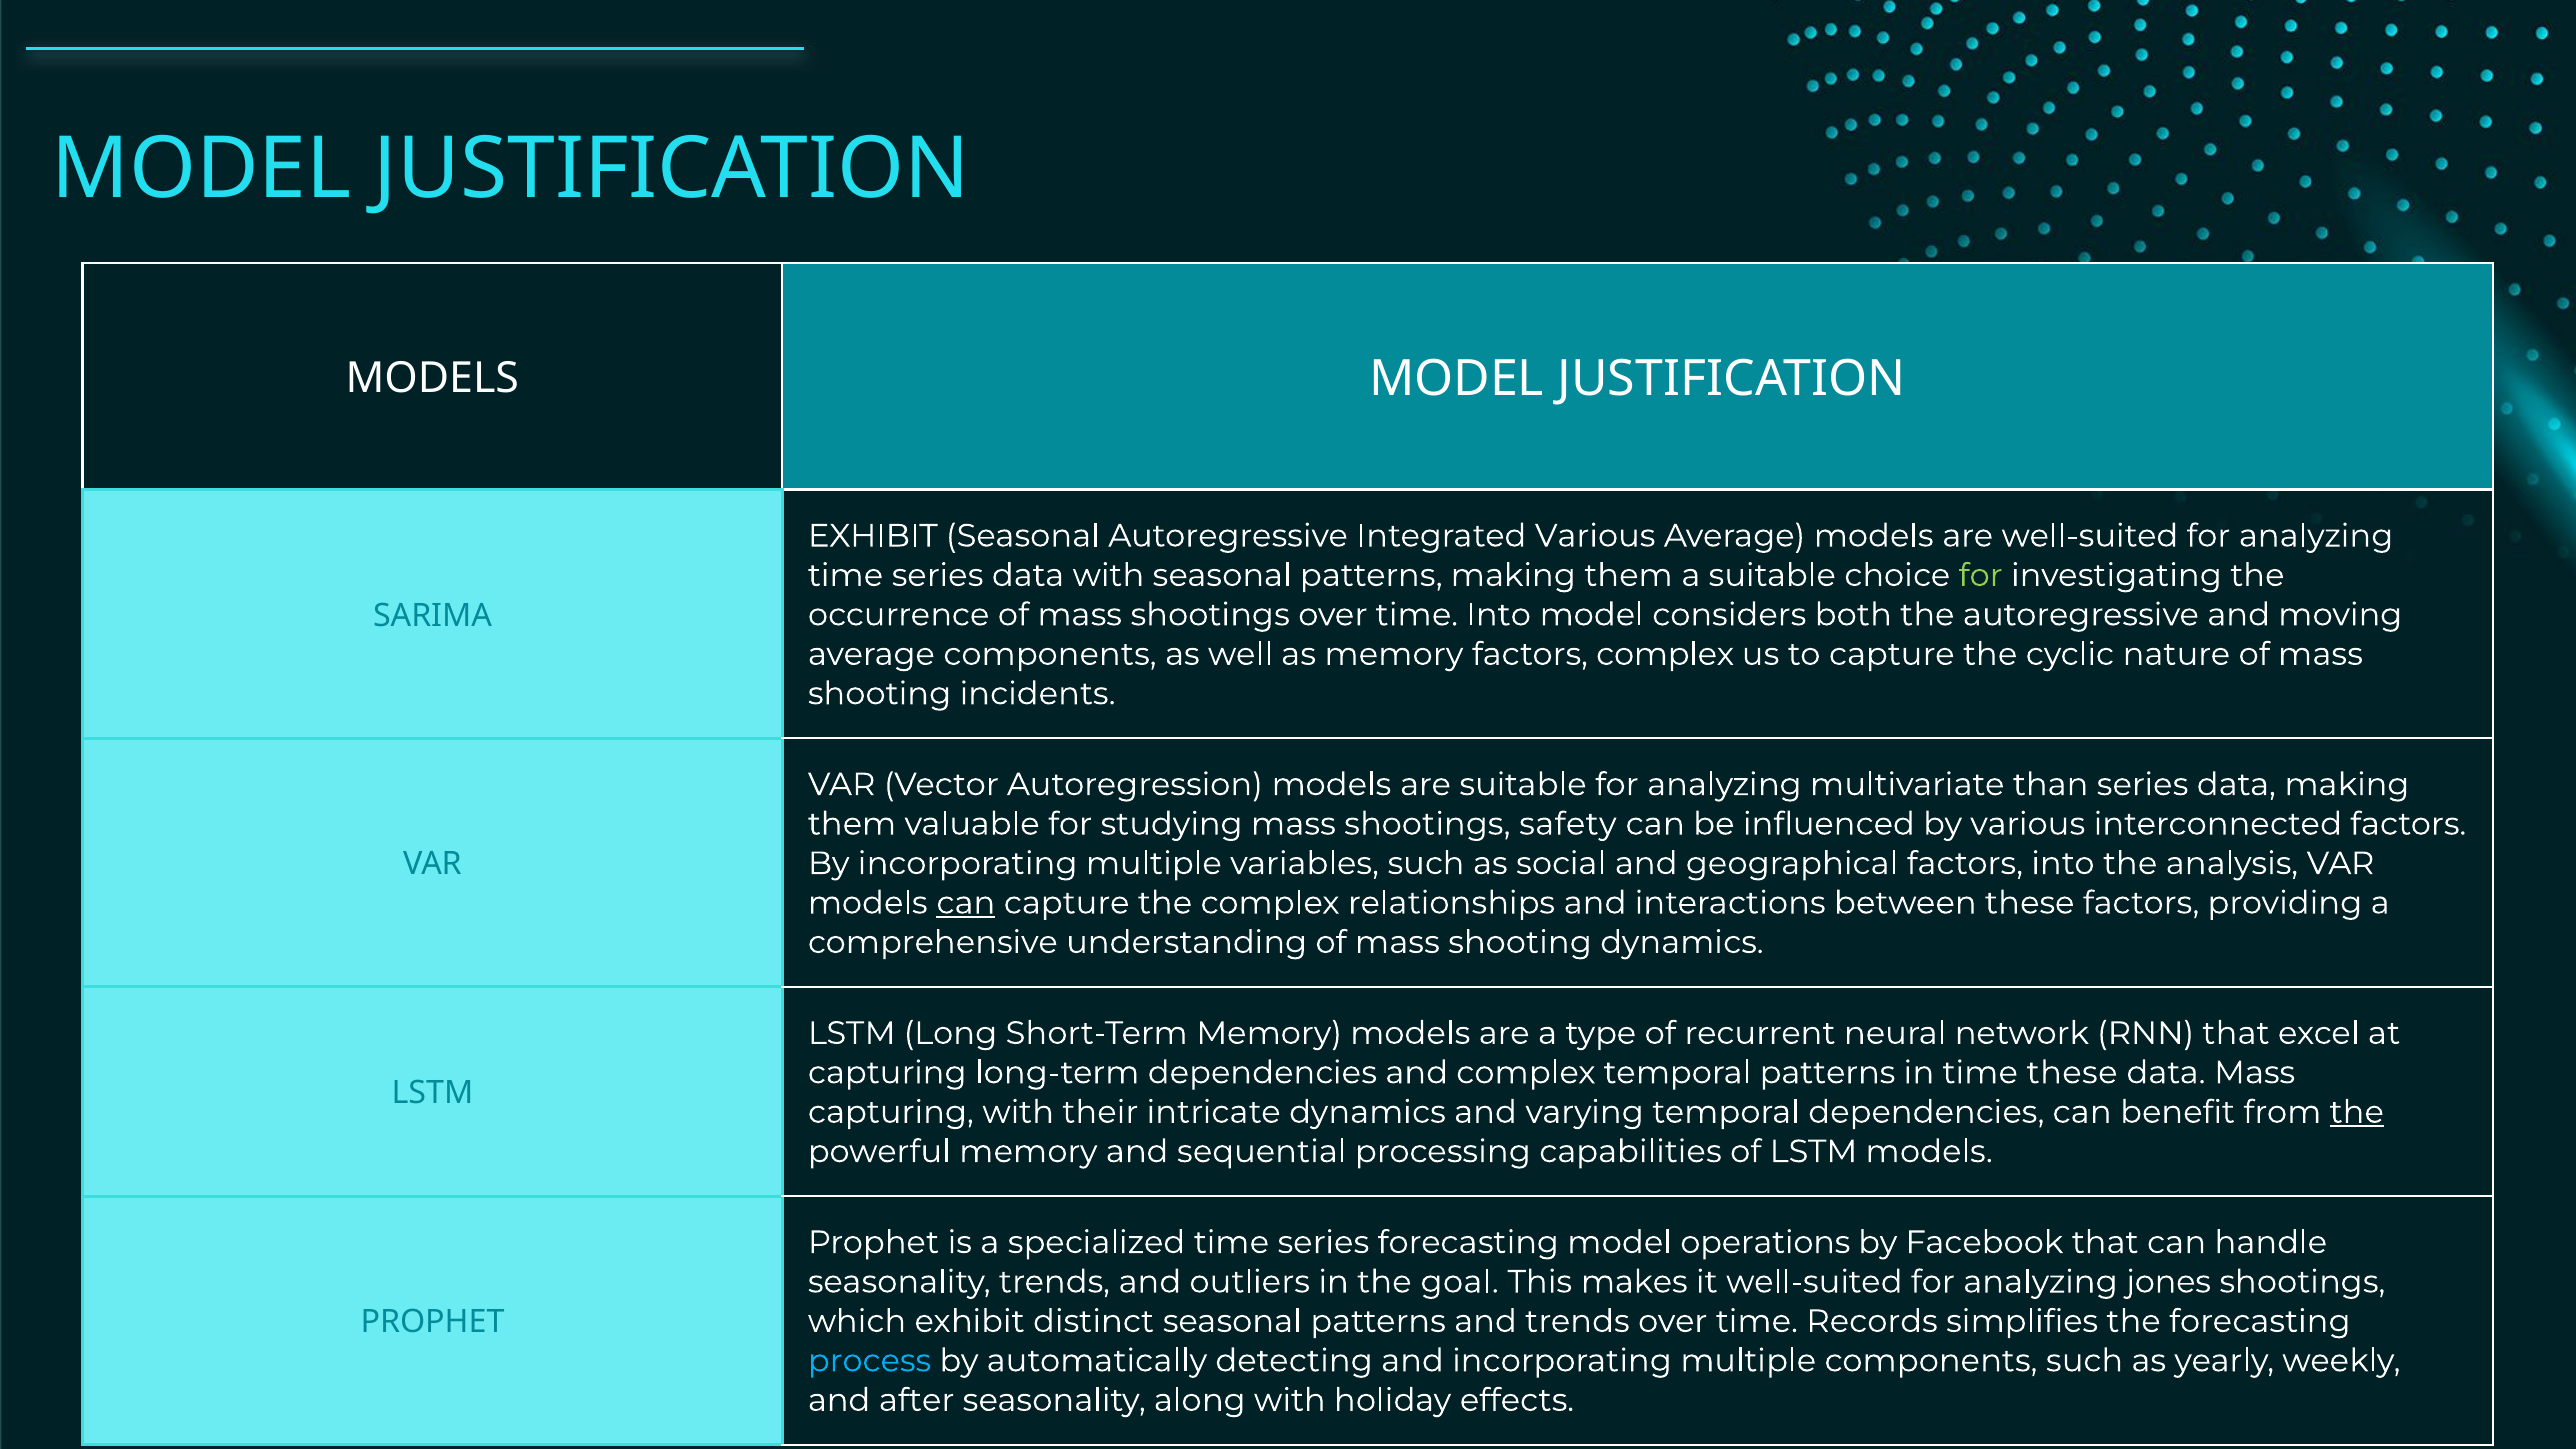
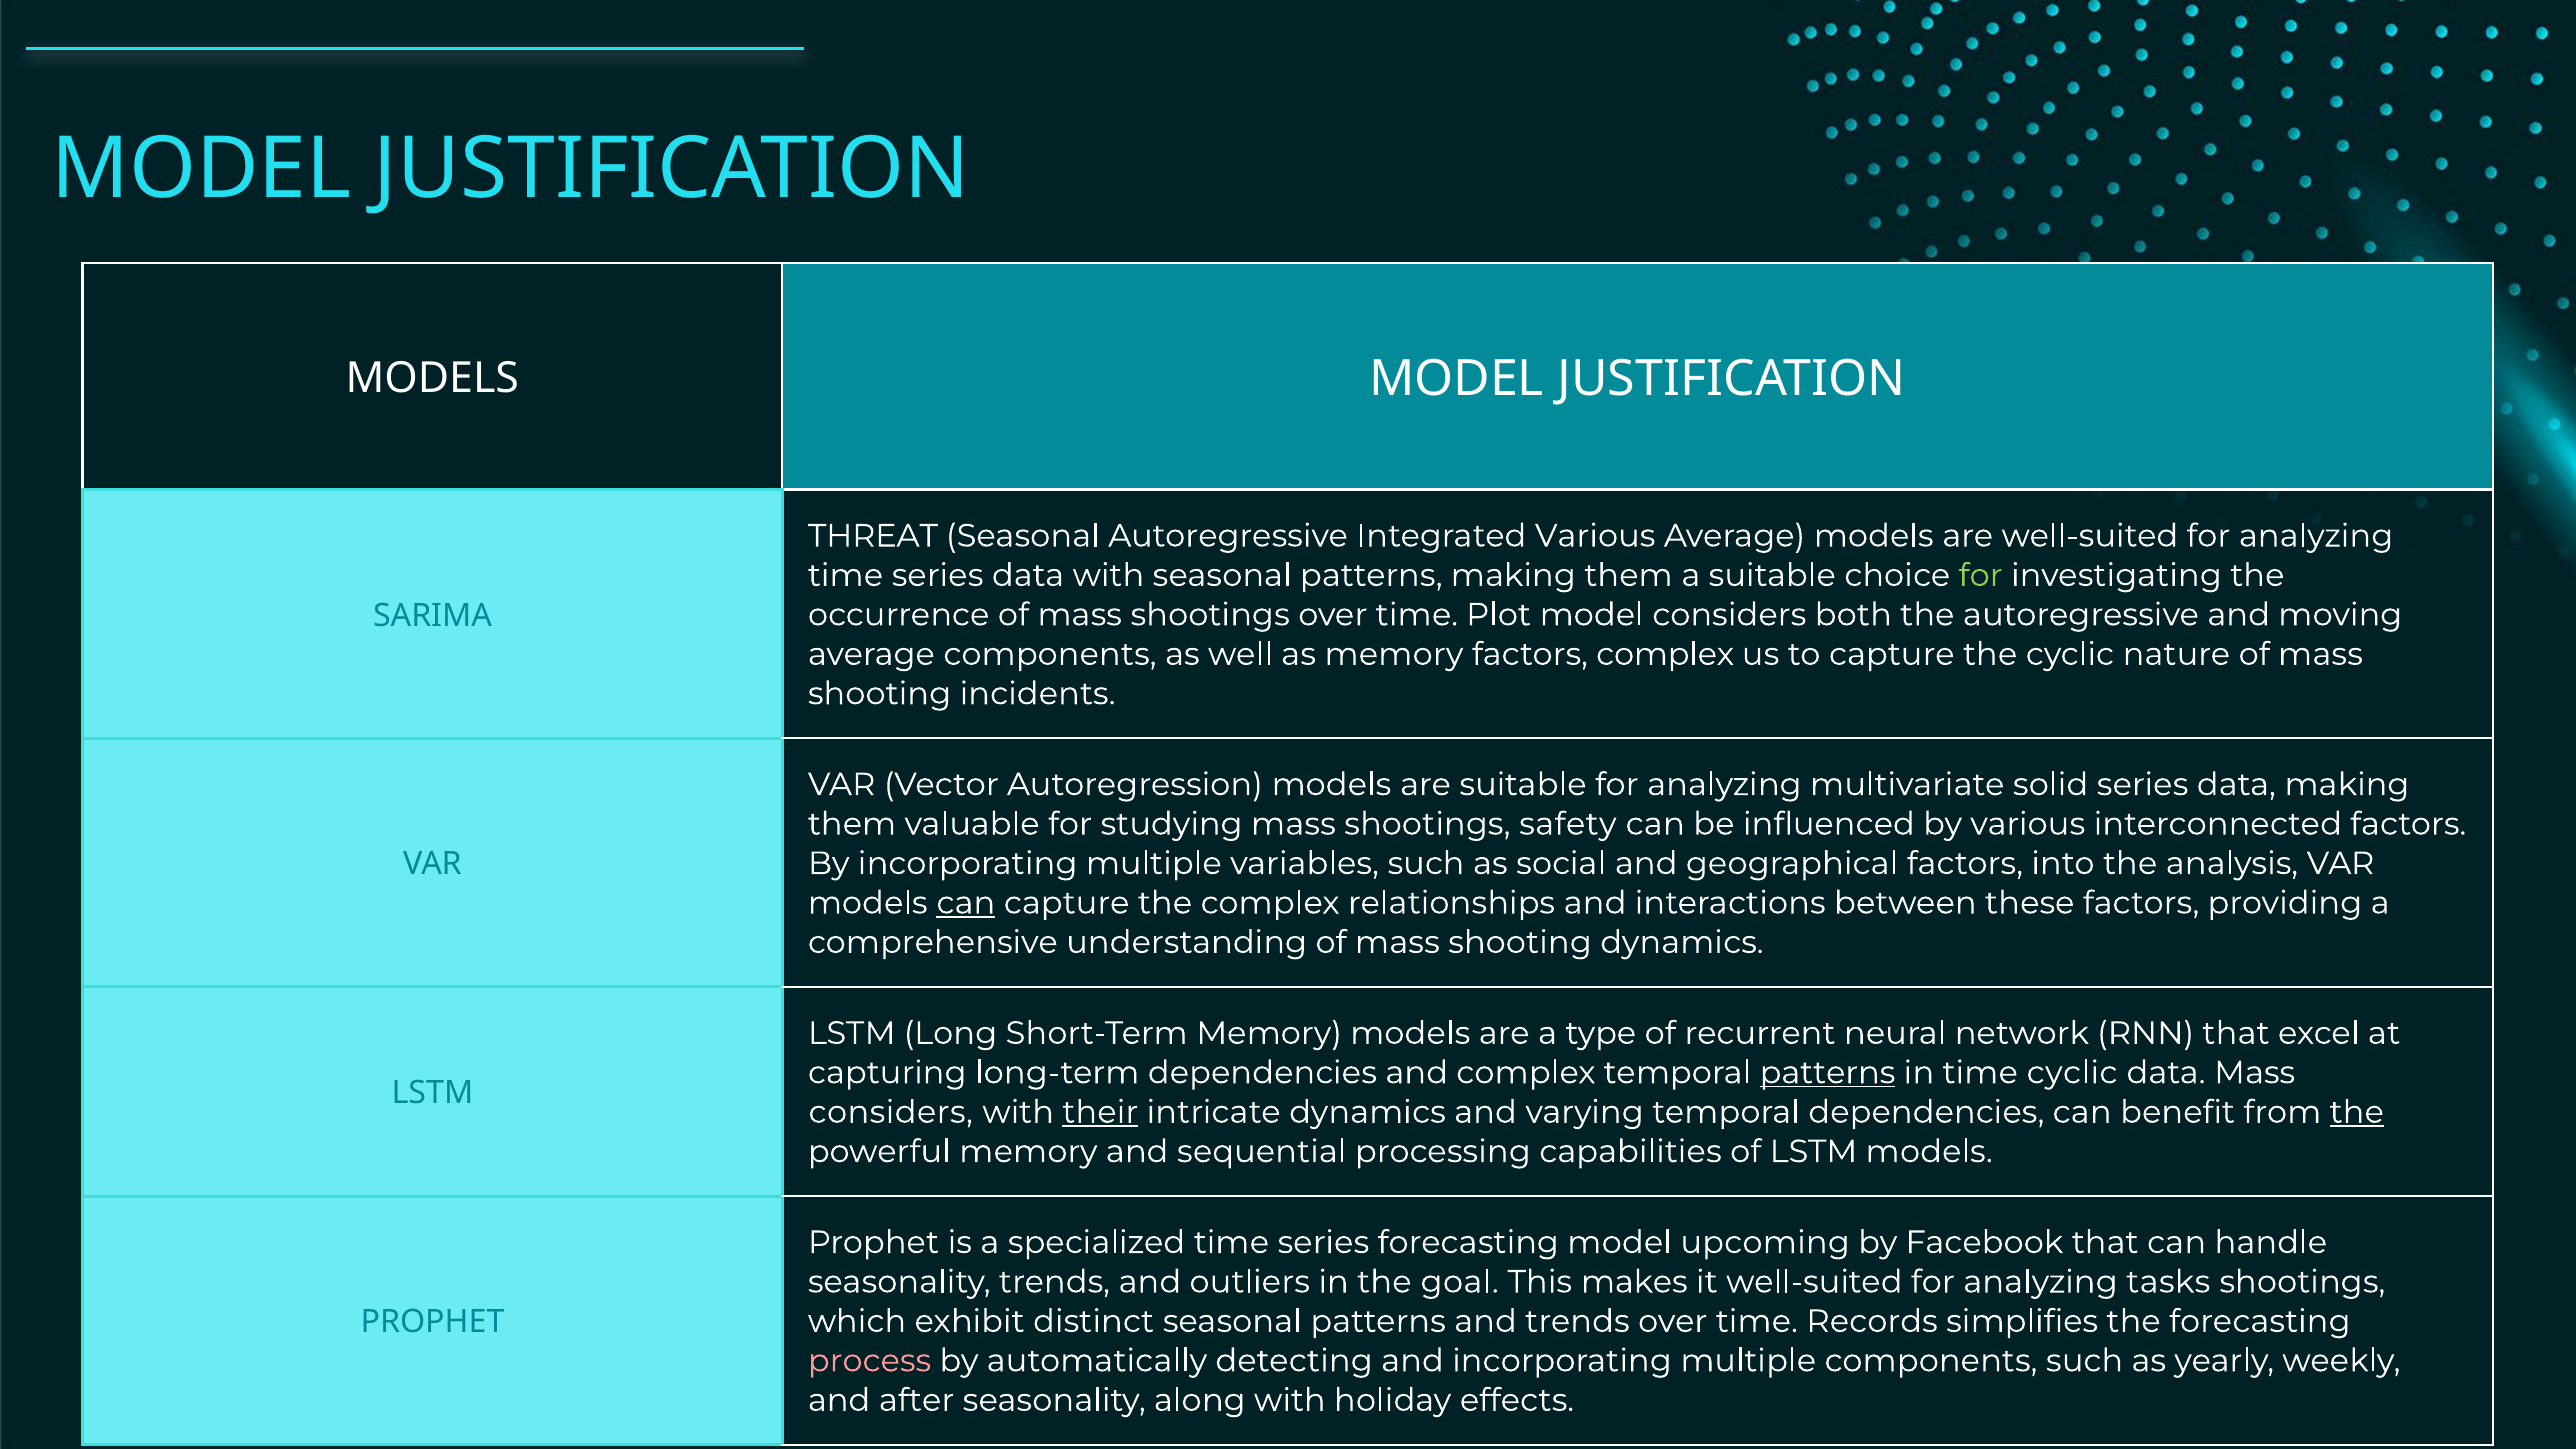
EXHIBIT at (873, 536): EXHIBIT -> THREAT
time Into: Into -> Plot
than: than -> solid
patterns at (1828, 1073) underline: none -> present
time these: these -> cyclic
capturing at (891, 1112): capturing -> considers
their underline: none -> present
operations: operations -> upcoming
jones: jones -> tasks
process colour: light blue -> pink
